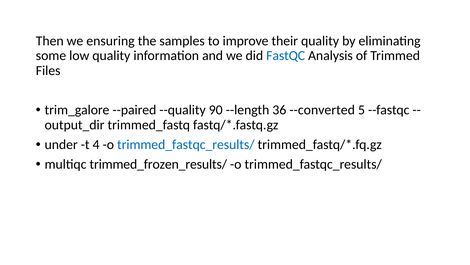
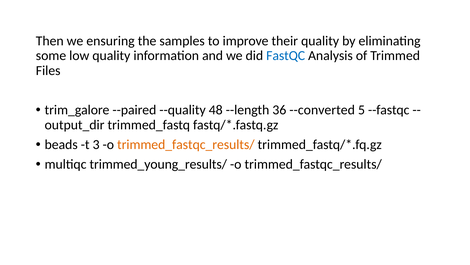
90: 90 -> 48
under: under -> beads
4: 4 -> 3
trimmed_fastqc_results/ at (186, 144) colour: blue -> orange
trimmed_frozen_results/: trimmed_frozen_results/ -> trimmed_young_results/
